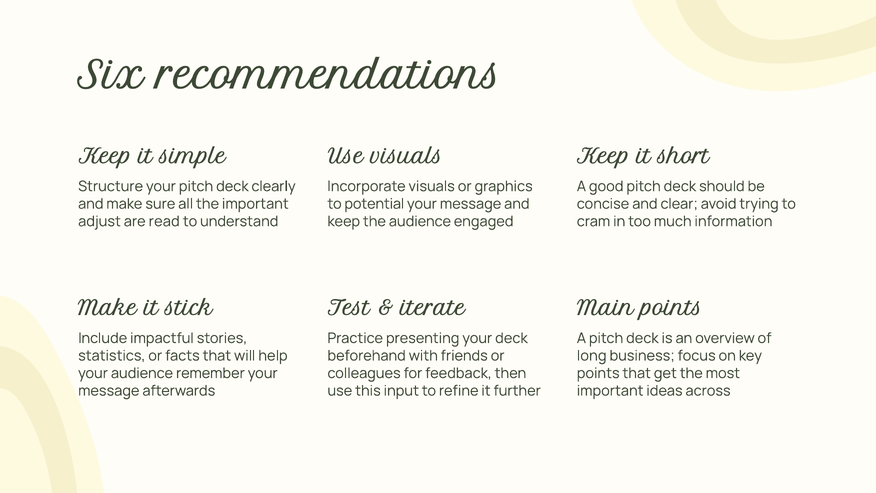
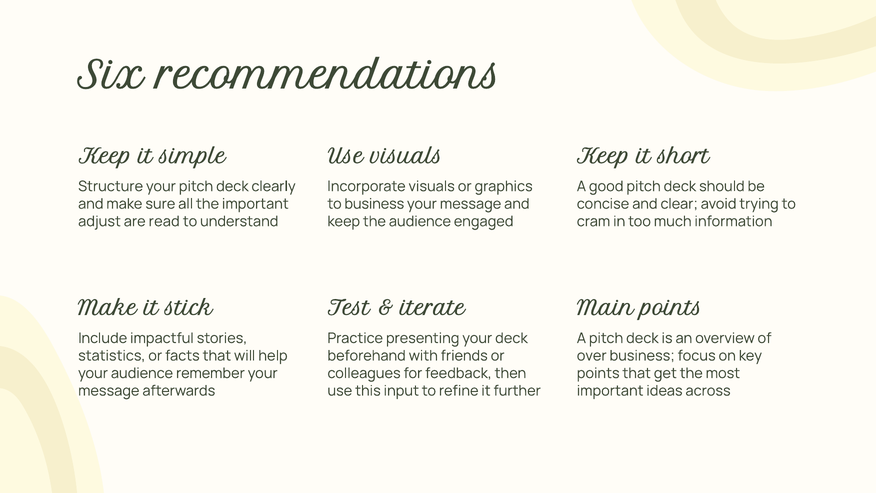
to potential: potential -> business
long: long -> over
